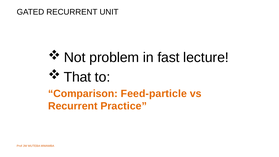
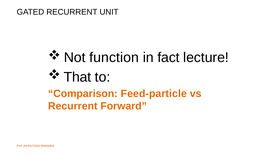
problem: problem -> function
fast: fast -> fact
Practice: Practice -> Forward
